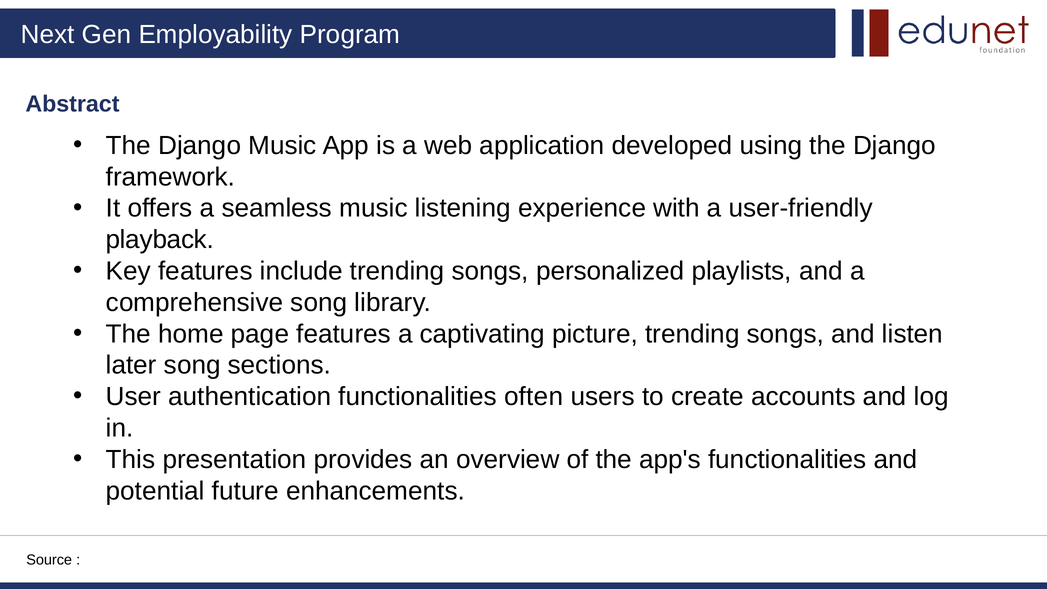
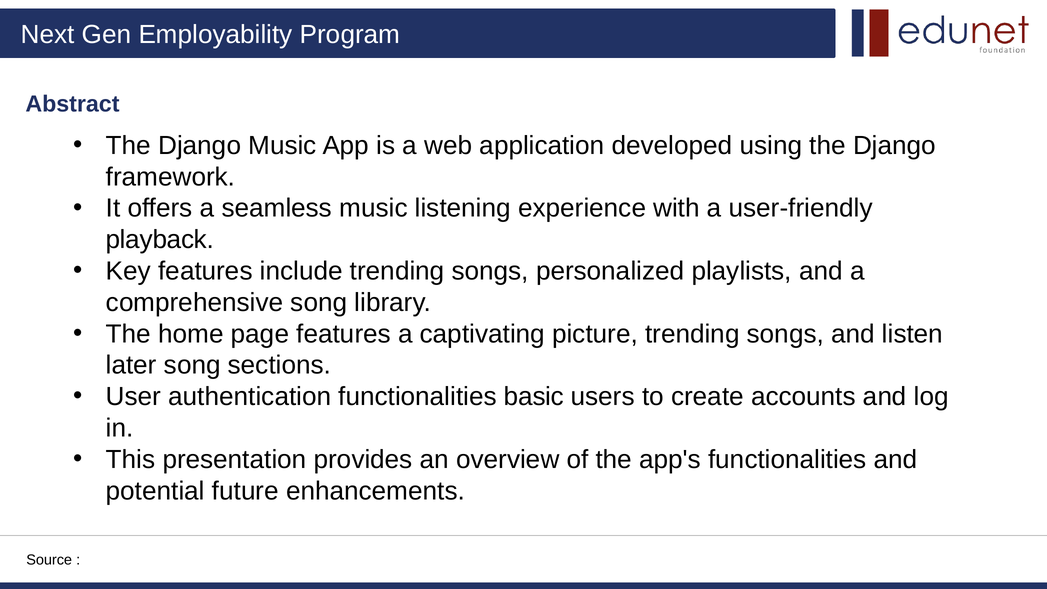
often: often -> basic
